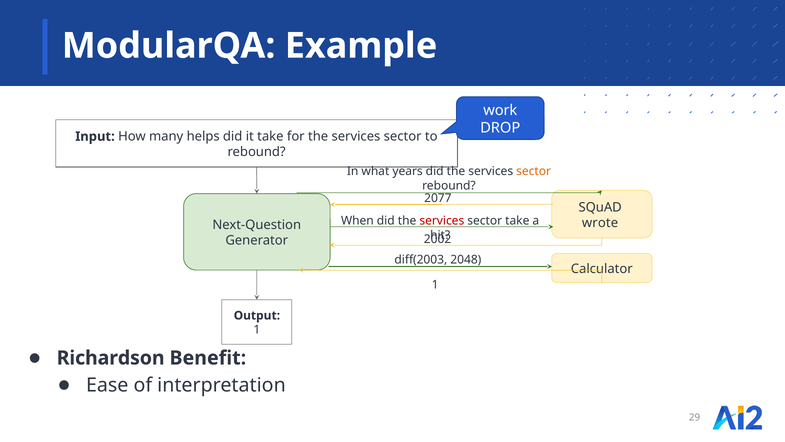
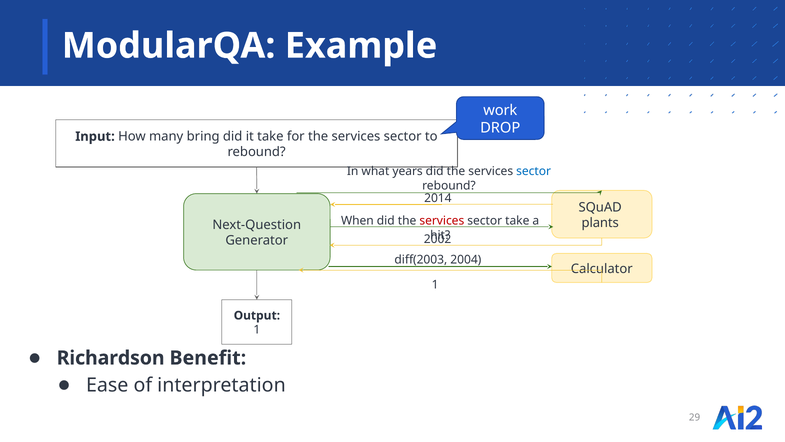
helps: helps -> bring
sector at (534, 171) colour: orange -> blue
2077: 2077 -> 2014
wrote: wrote -> plants
2048: 2048 -> 2004
